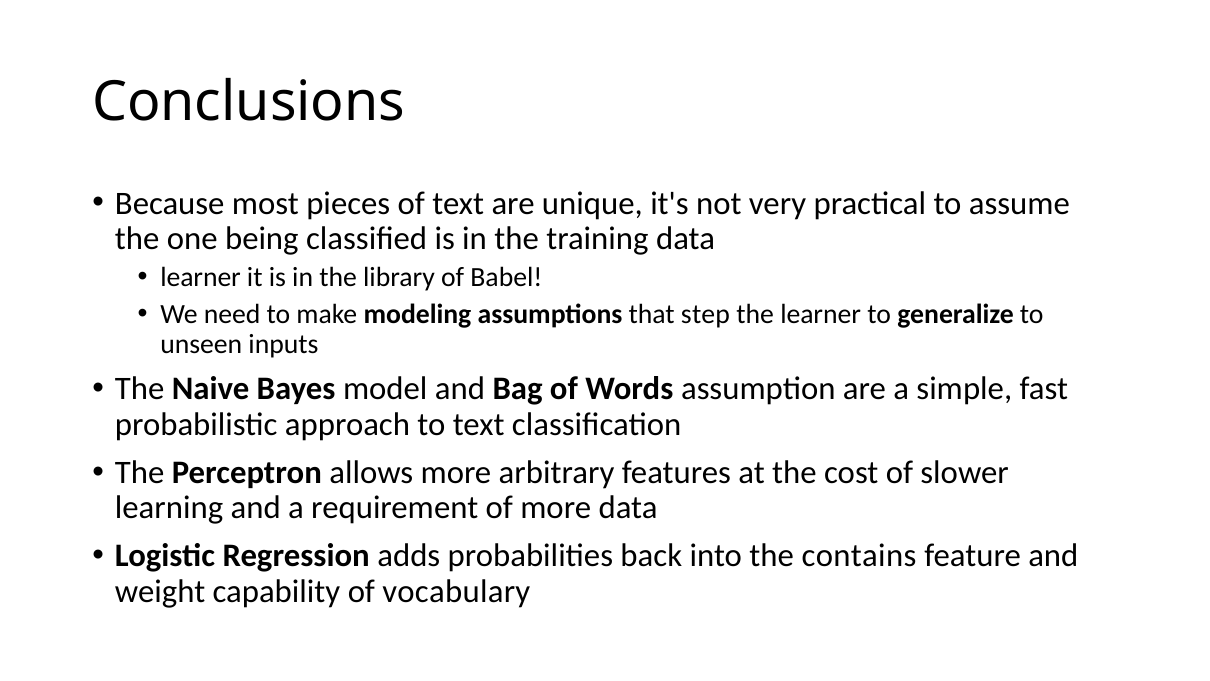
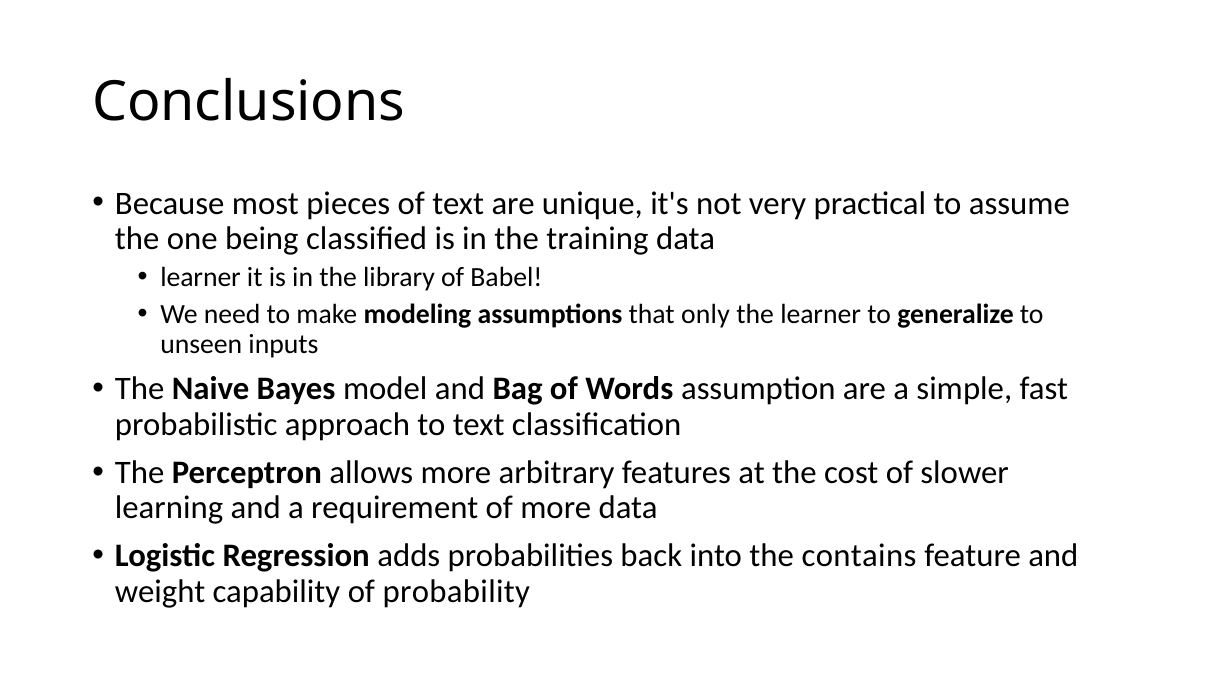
step: step -> only
vocabulary: vocabulary -> probability
